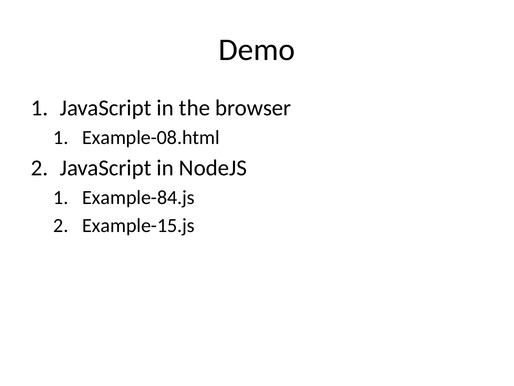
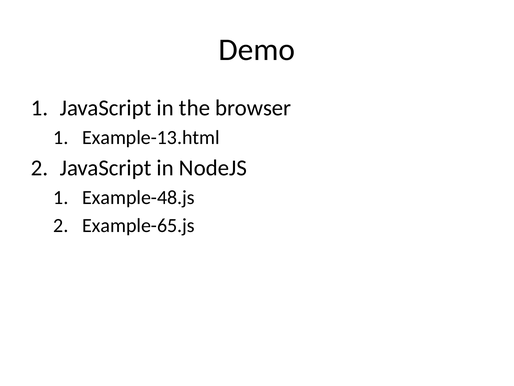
Example-08.html: Example-08.html -> Example-13.html
Example-84.js: Example-84.js -> Example-48.js
Example-15.js: Example-15.js -> Example-65.js
